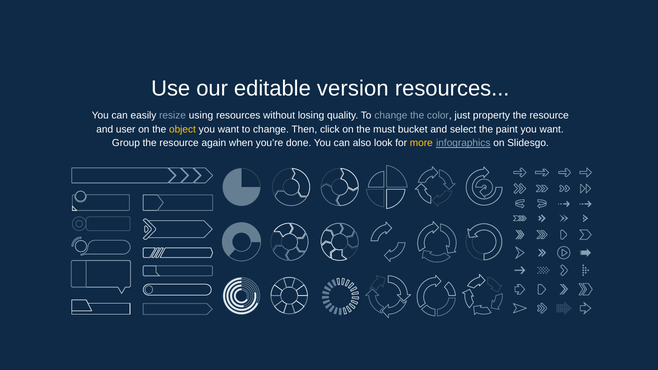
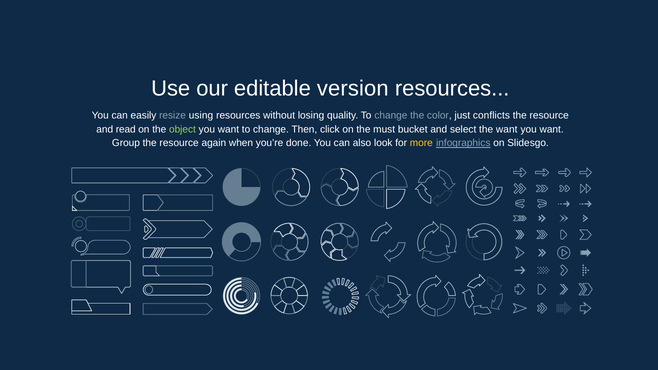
property: property -> conflicts
user: user -> read
object colour: yellow -> light green
the paint: paint -> want
